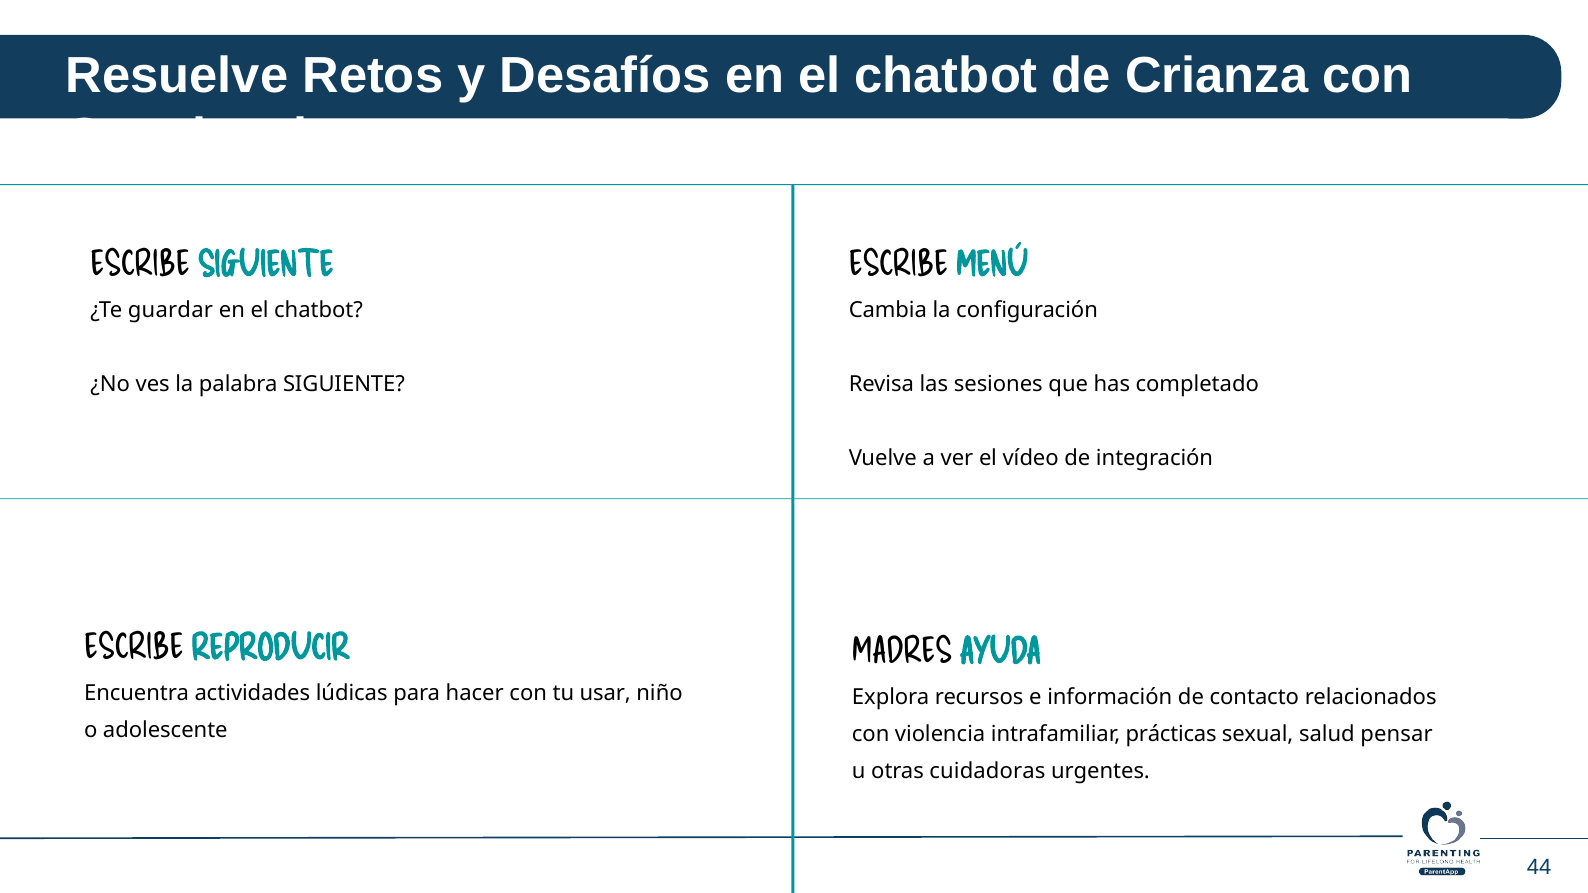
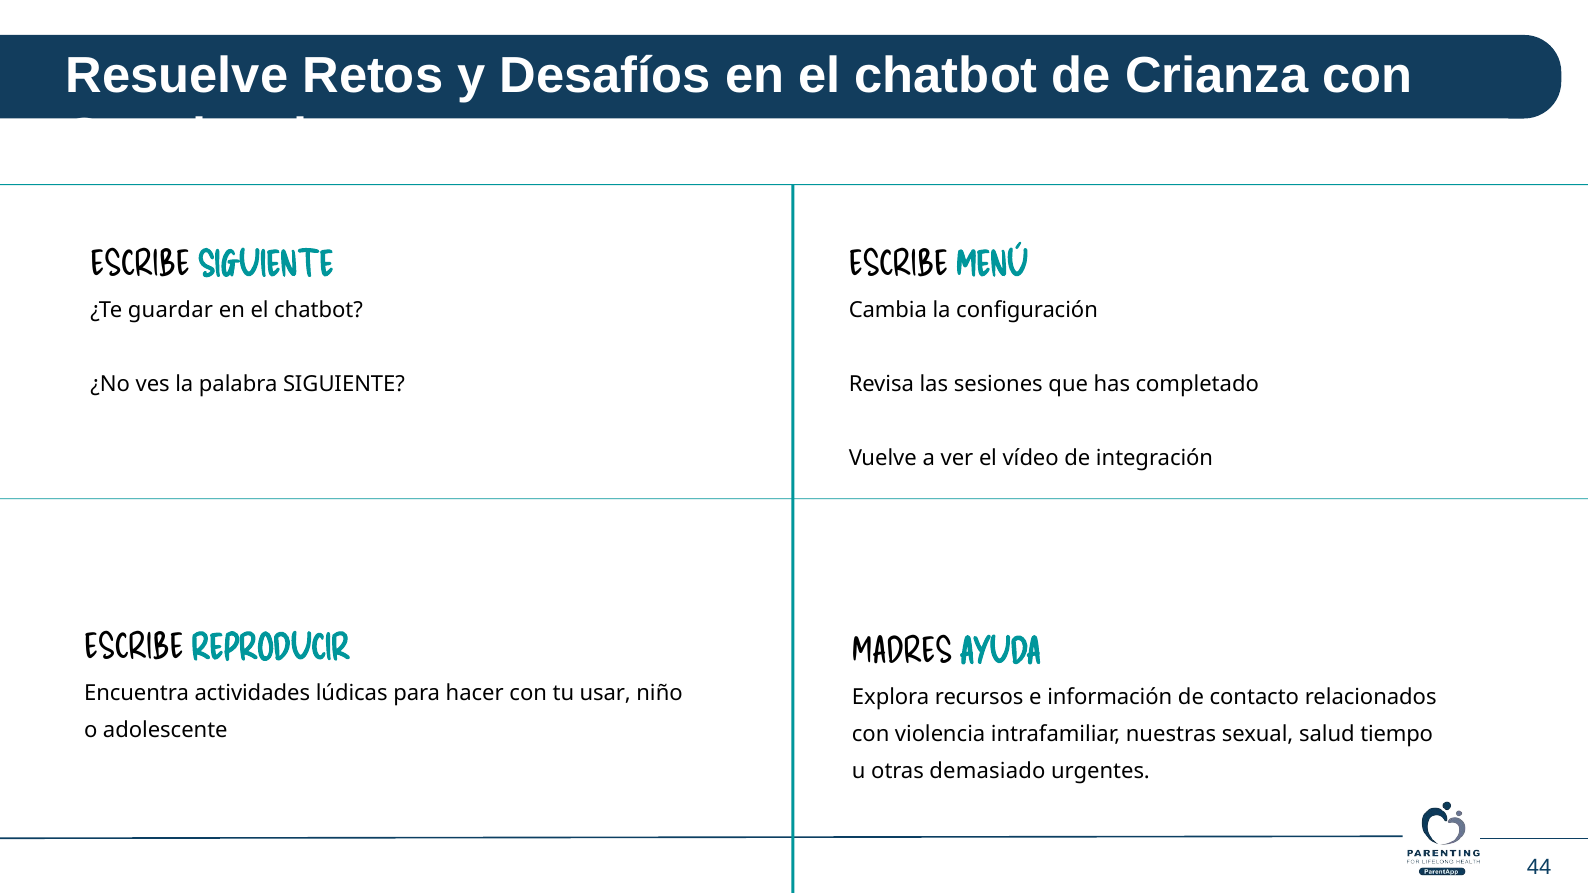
prácticas: prácticas -> nuestras
pensar: pensar -> tiempo
cuidadoras: cuidadoras -> demasiado
